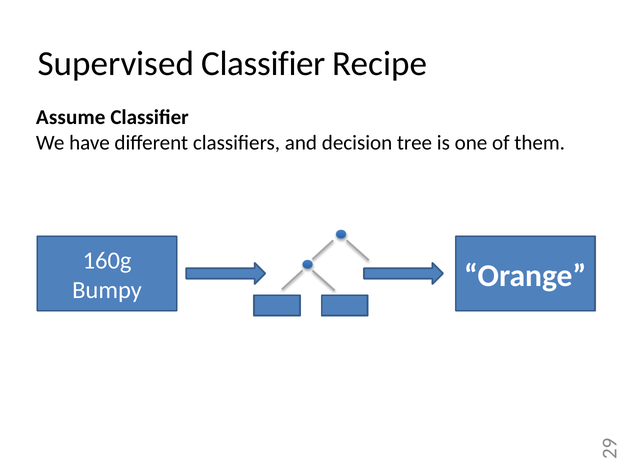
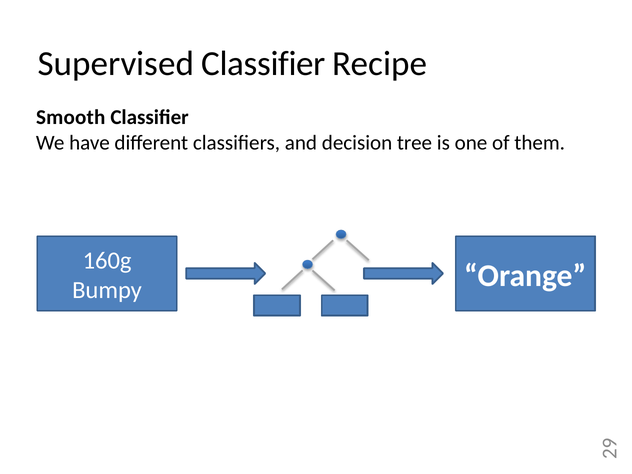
Assume: Assume -> Smooth
